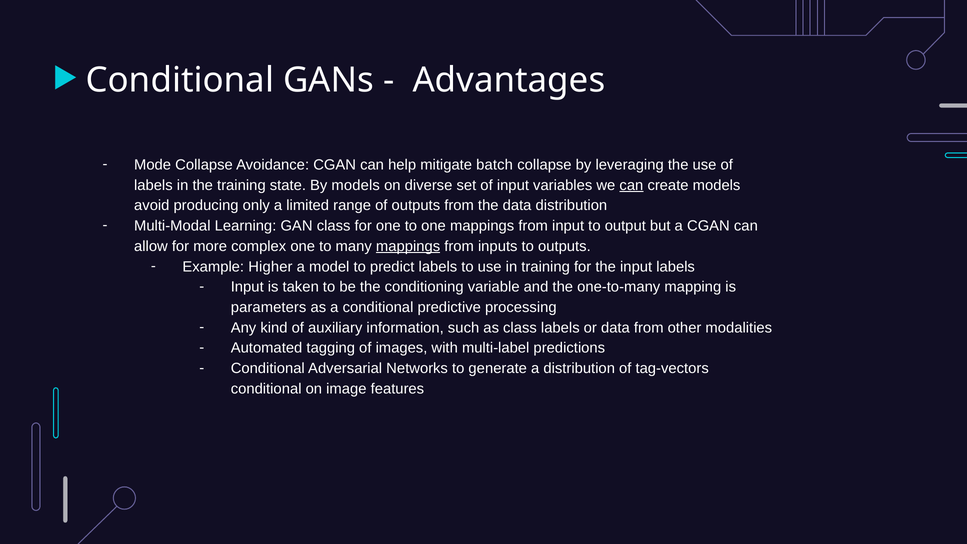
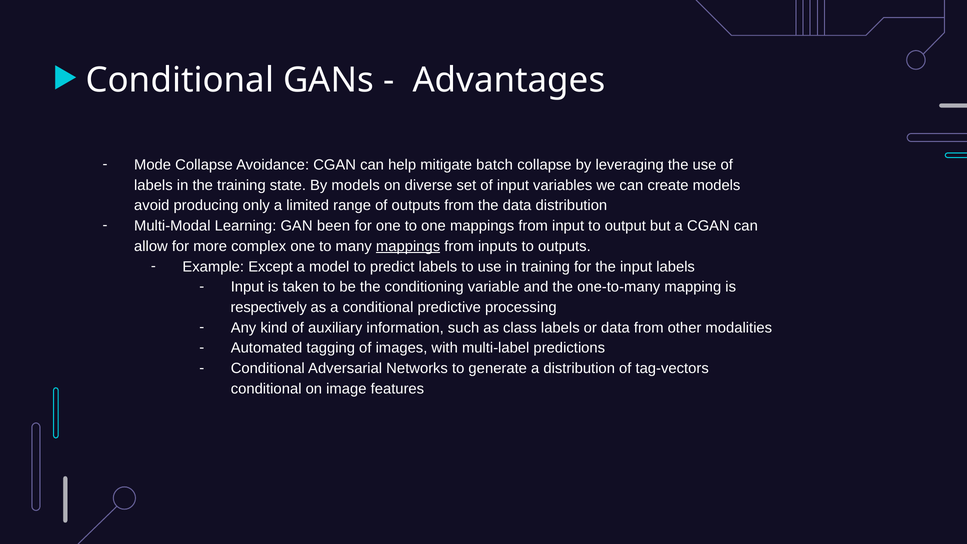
can at (631, 185) underline: present -> none
GAN class: class -> been
Higher: Higher -> Except
parameters: parameters -> respectively
